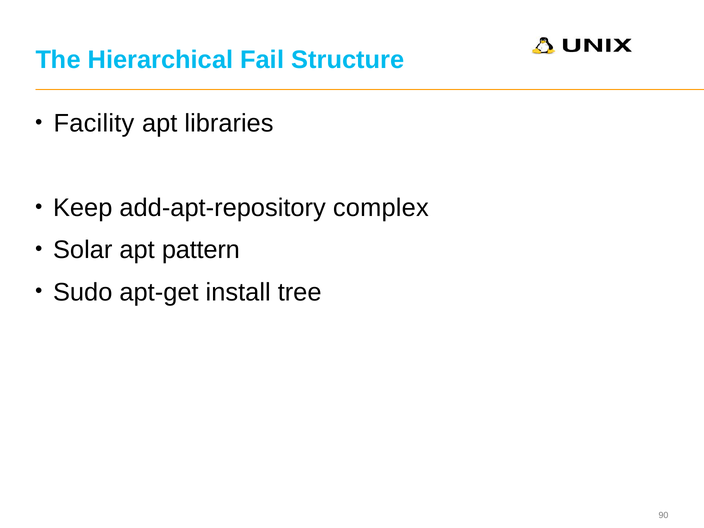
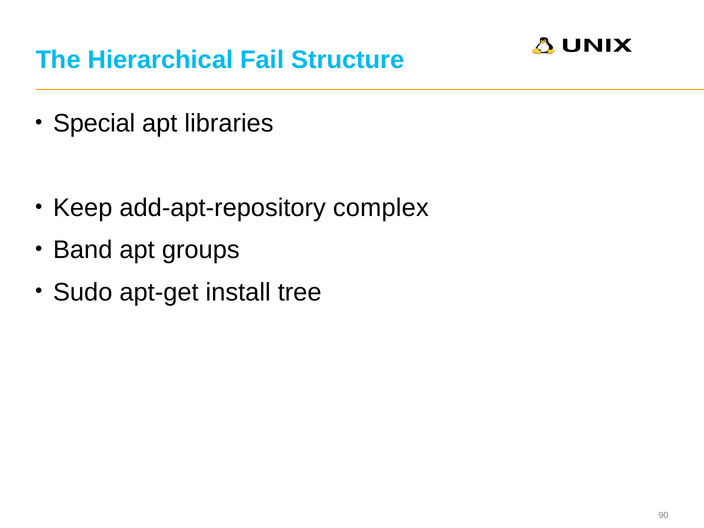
Facility: Facility -> Special
Solar: Solar -> Band
pattern: pattern -> groups
